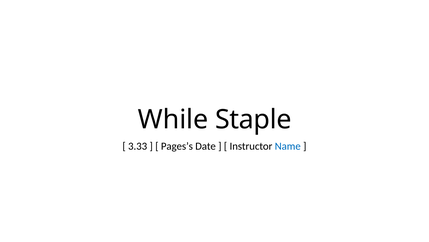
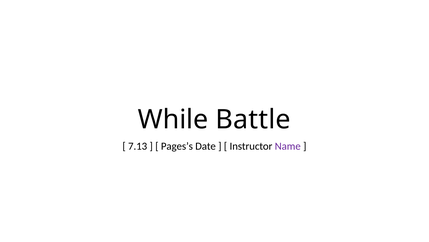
Staple: Staple -> Battle
3.33: 3.33 -> 7.13
Name colour: blue -> purple
